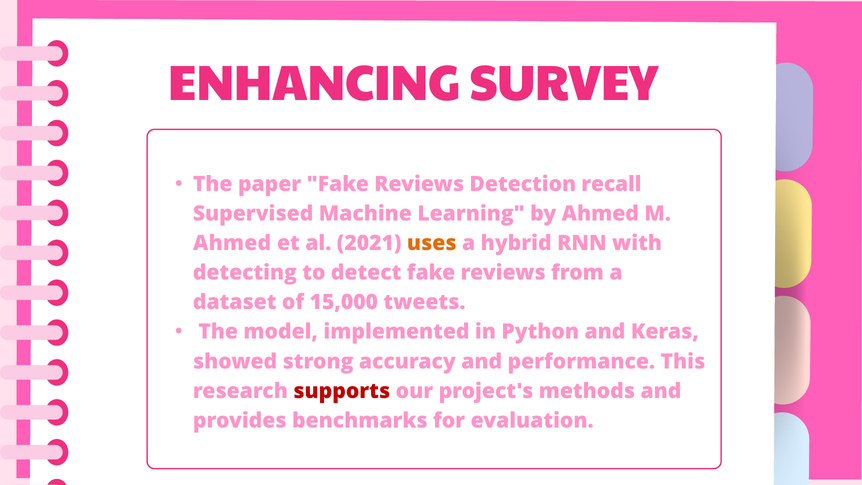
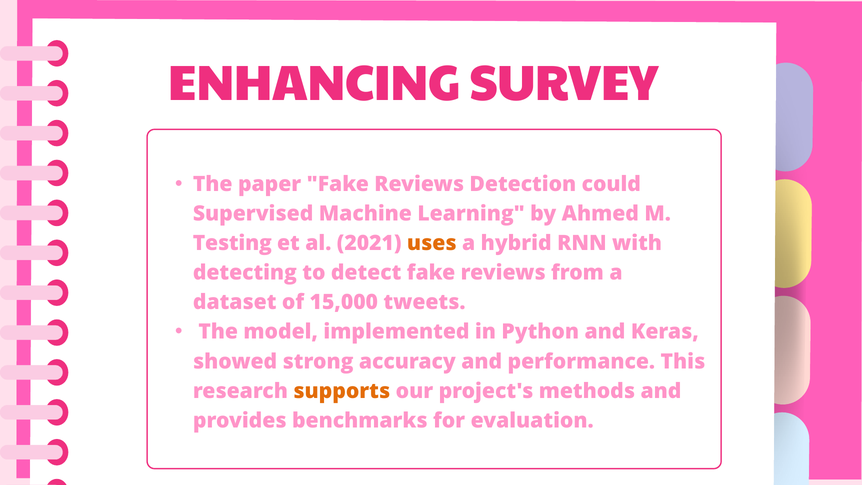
recall: recall -> could
Ahmed at (232, 243): Ahmed -> Testing
supports colour: red -> orange
